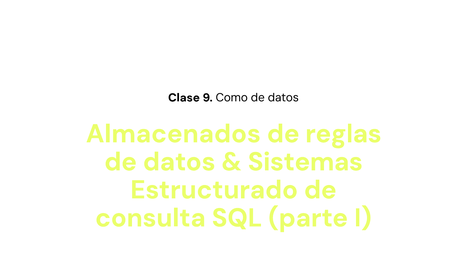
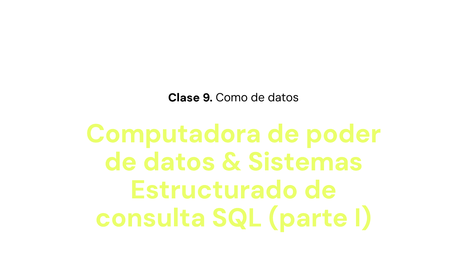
Almacenados: Almacenados -> Computadora
reglas: reglas -> poder
